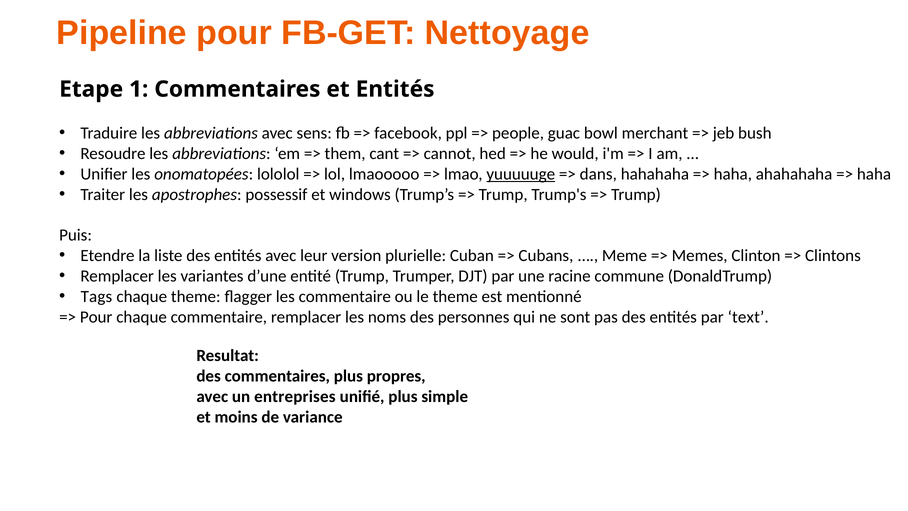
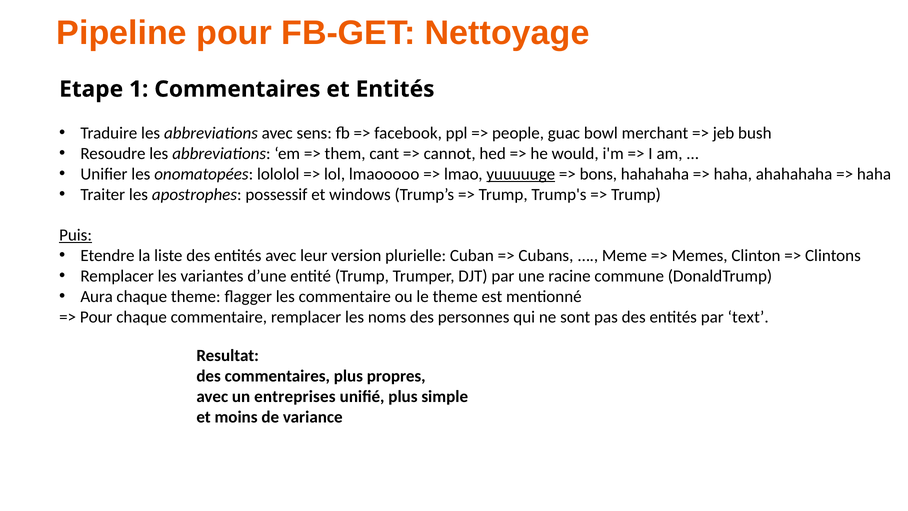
dans: dans -> bons
Puis underline: none -> present
Tags: Tags -> Aura
